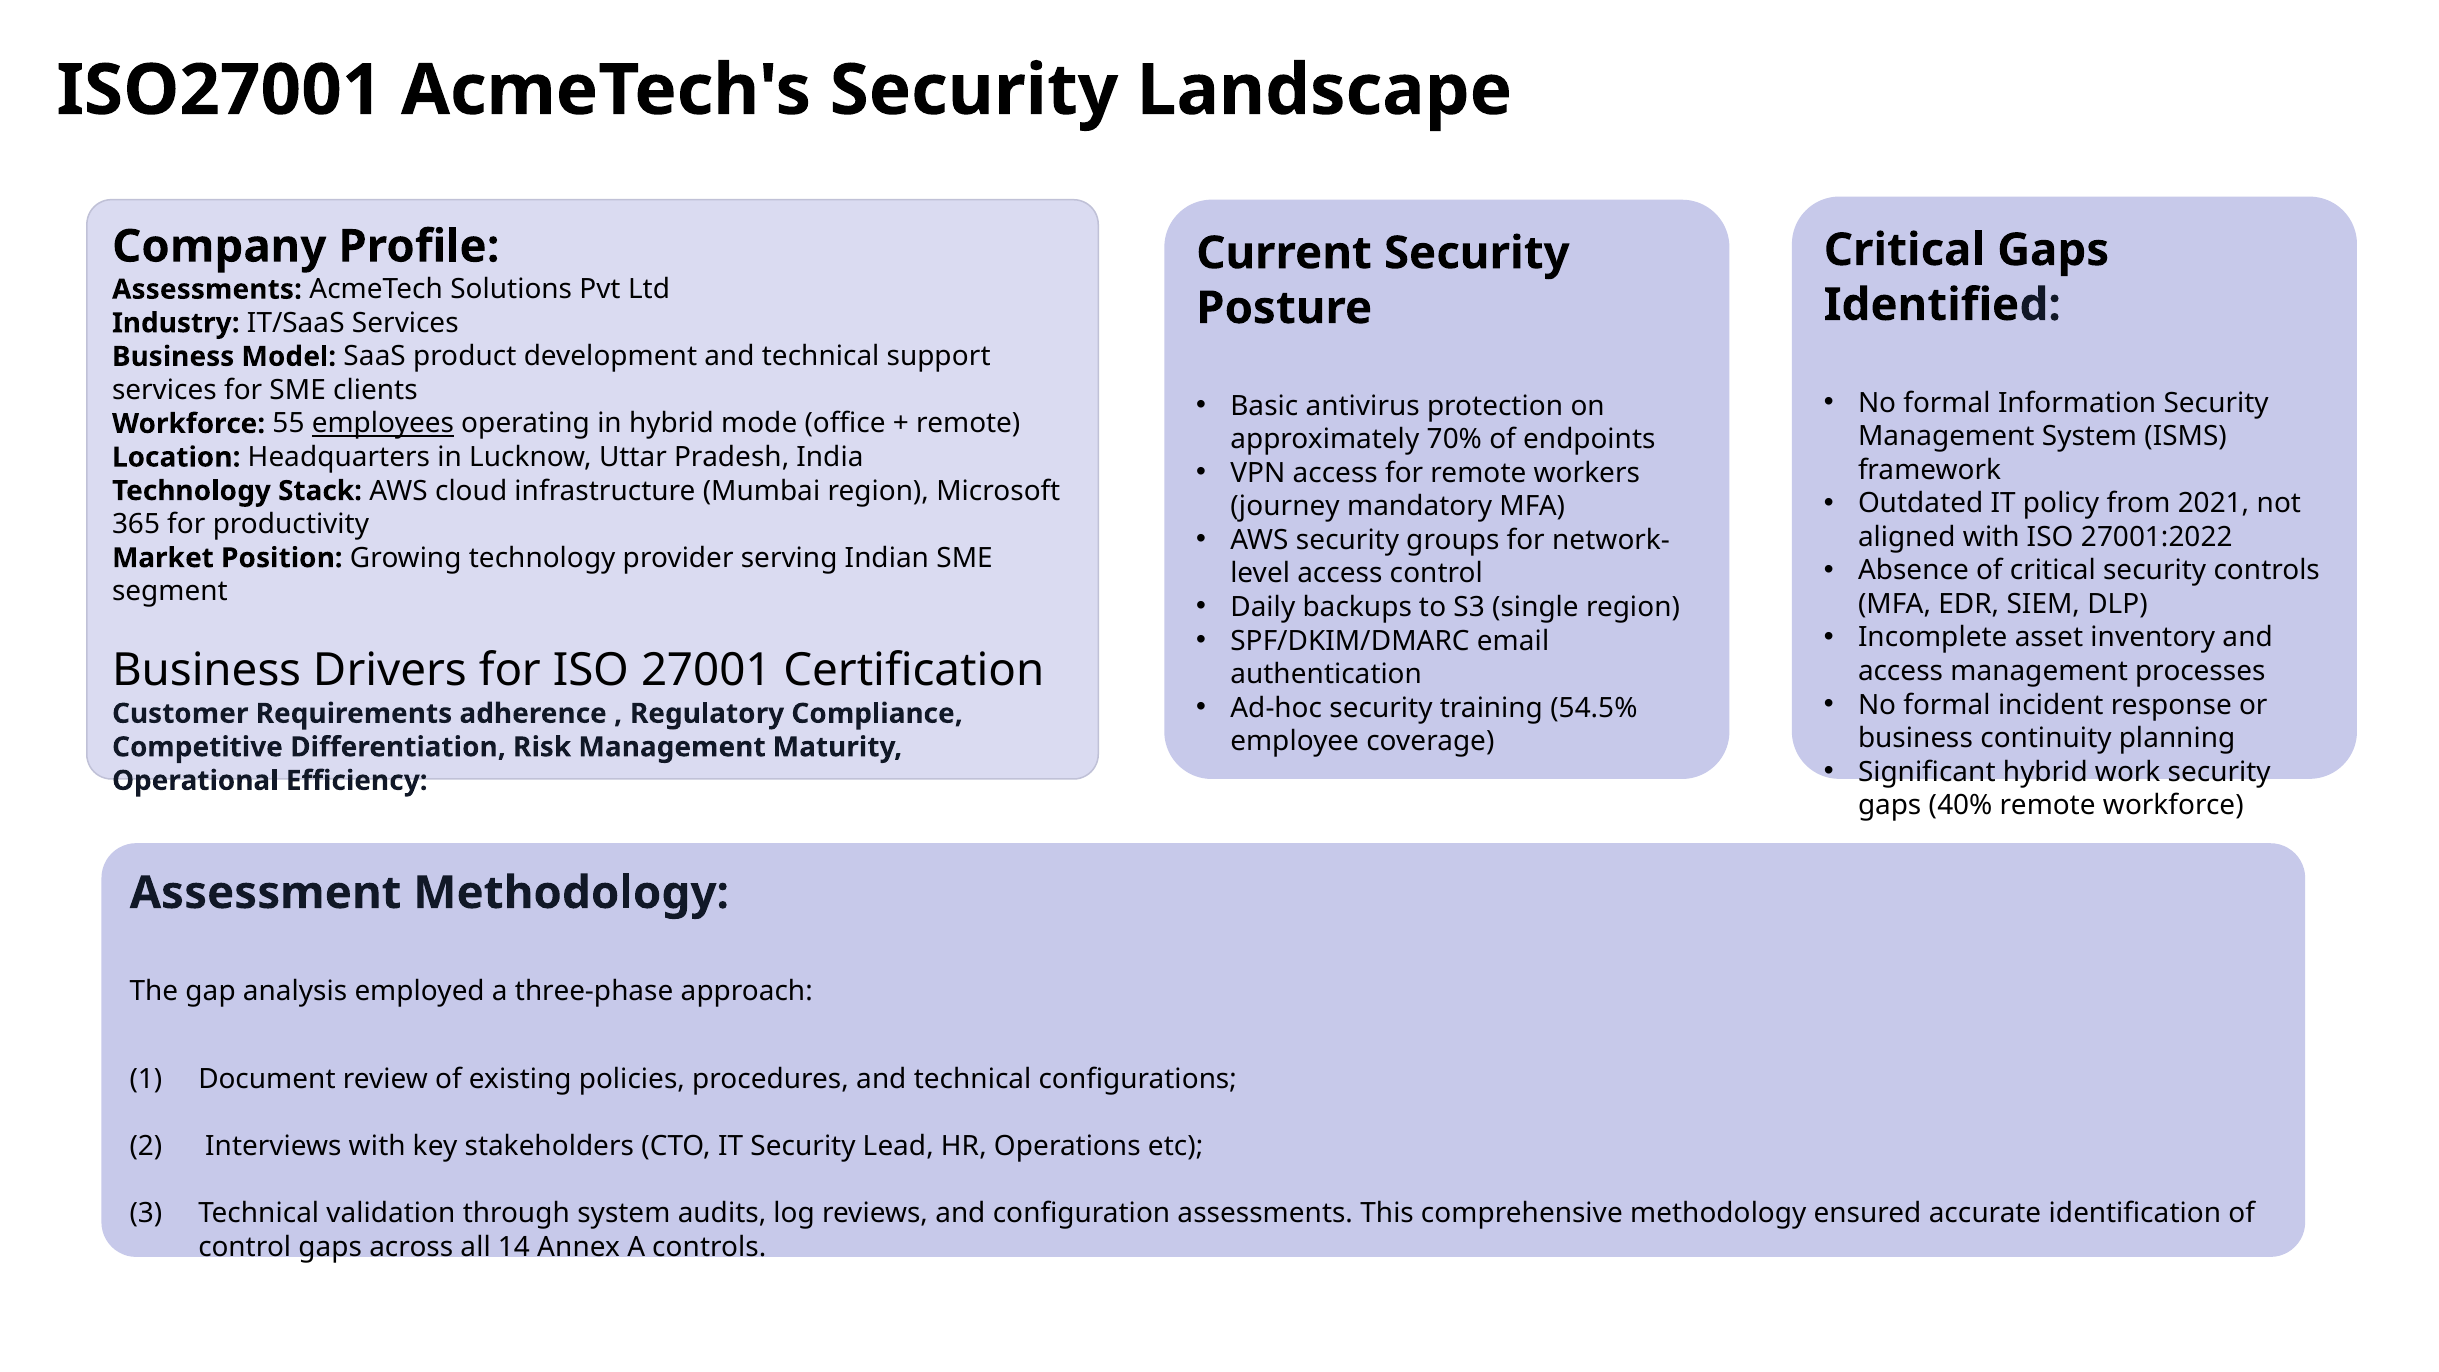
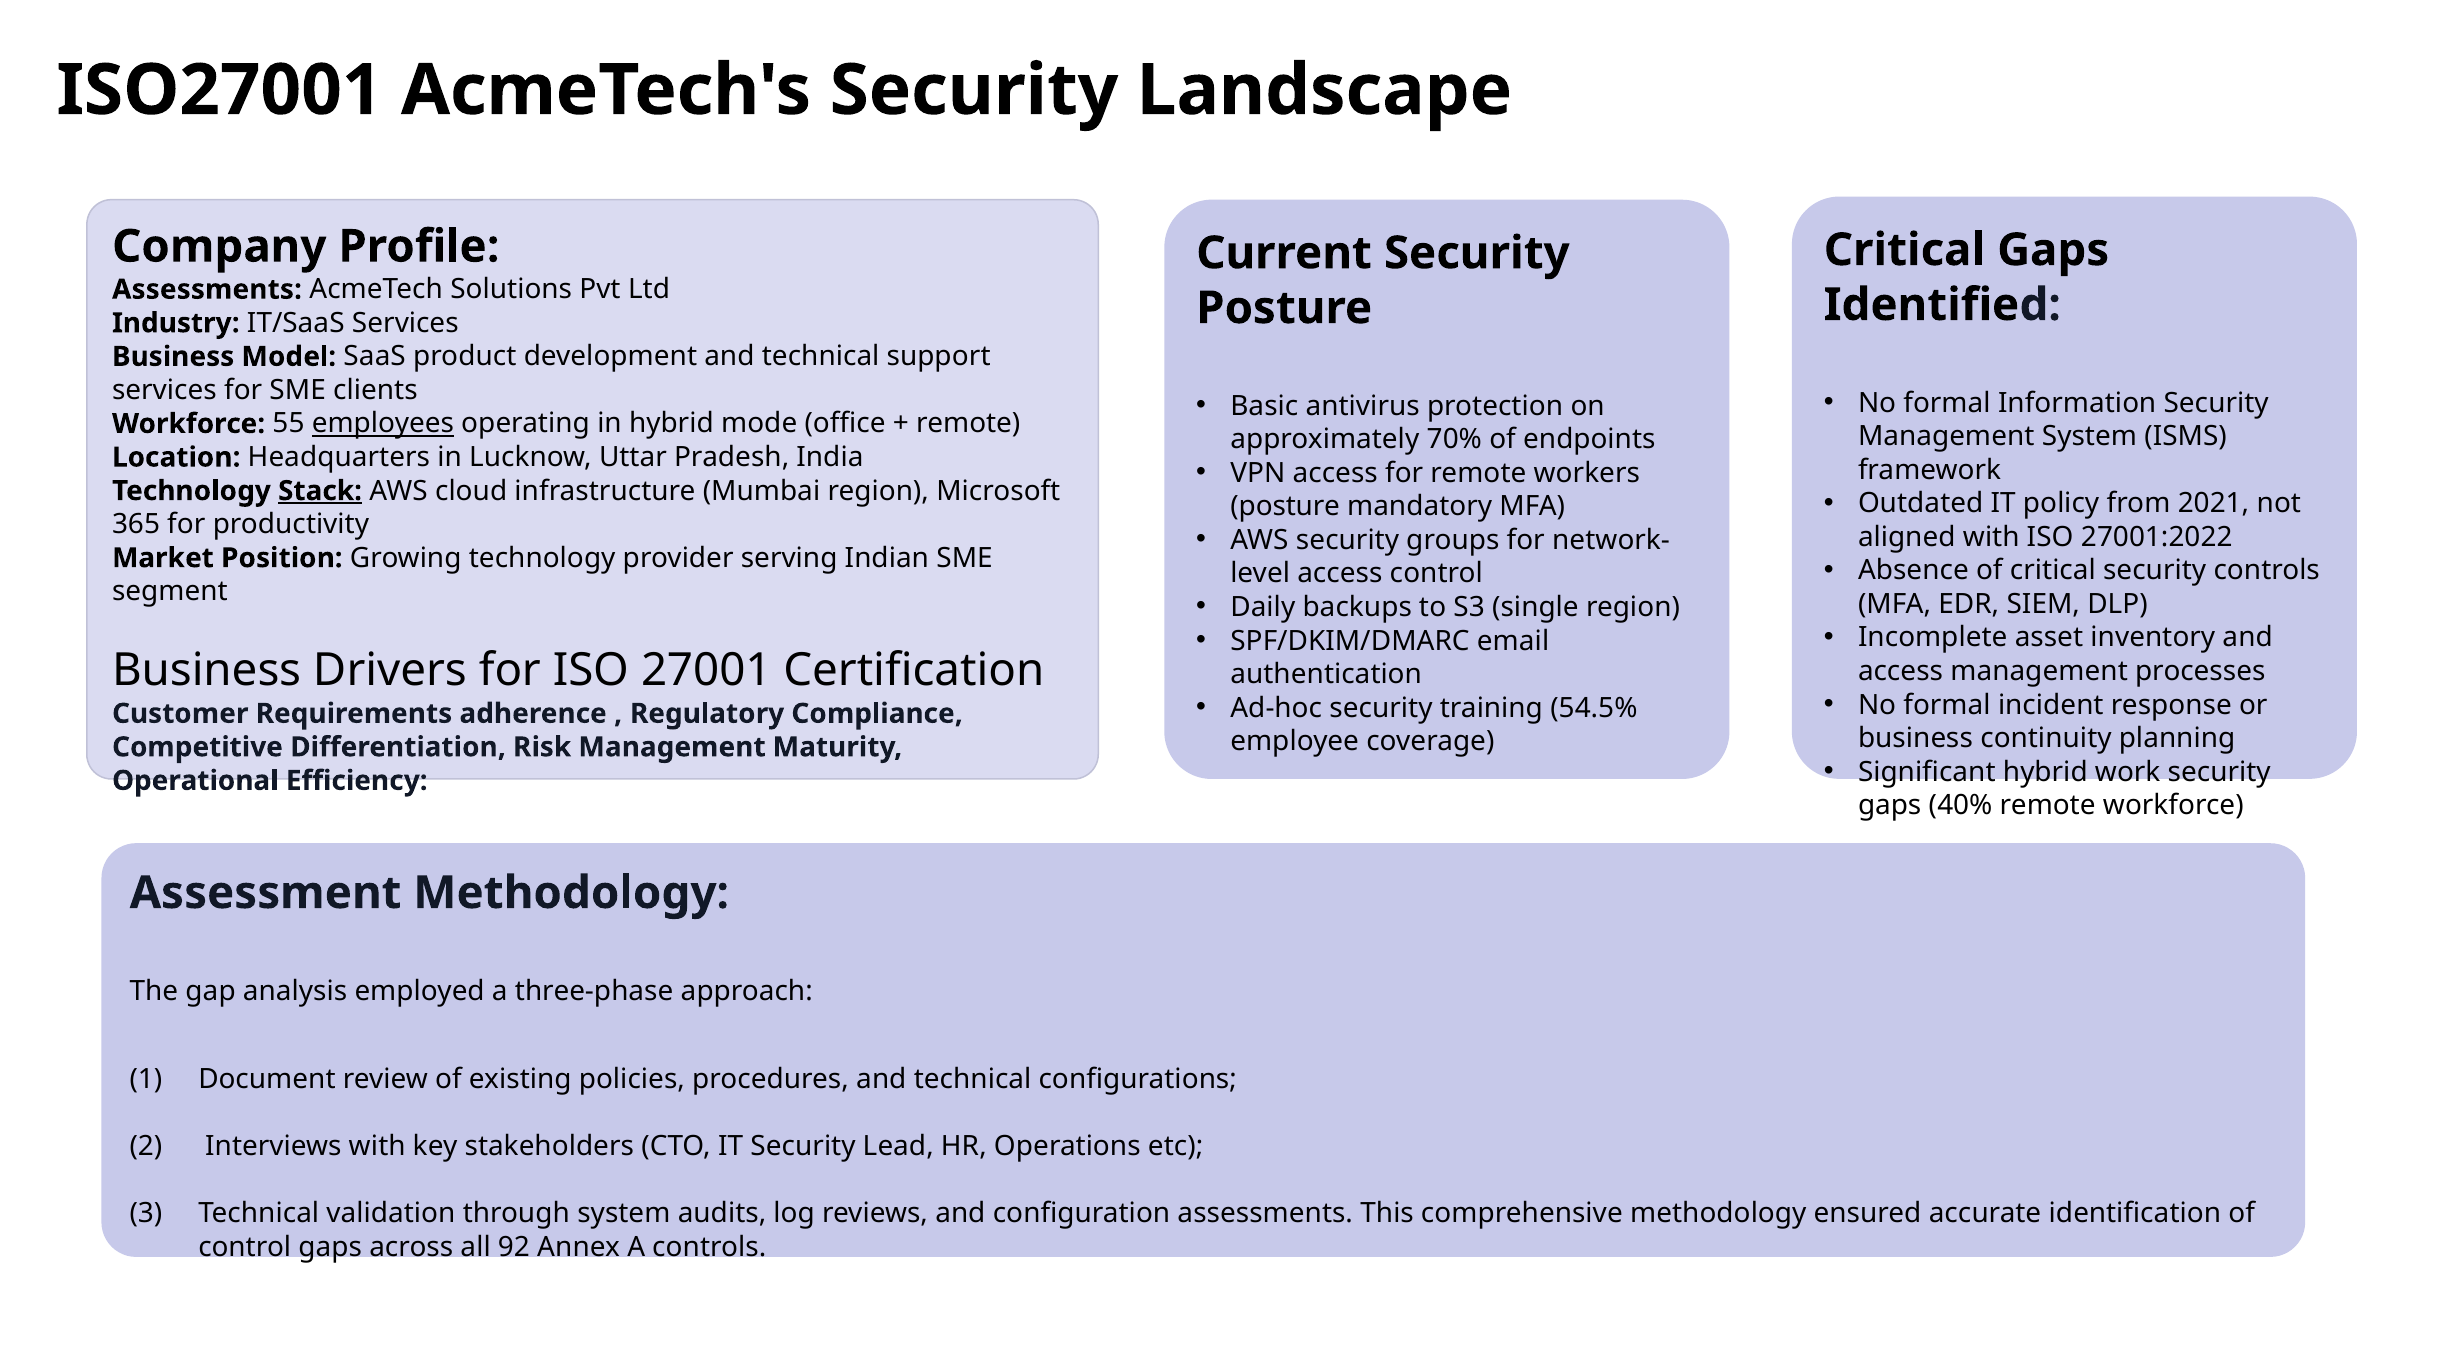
Stack underline: none -> present
journey at (1285, 507): journey -> posture
14: 14 -> 92
